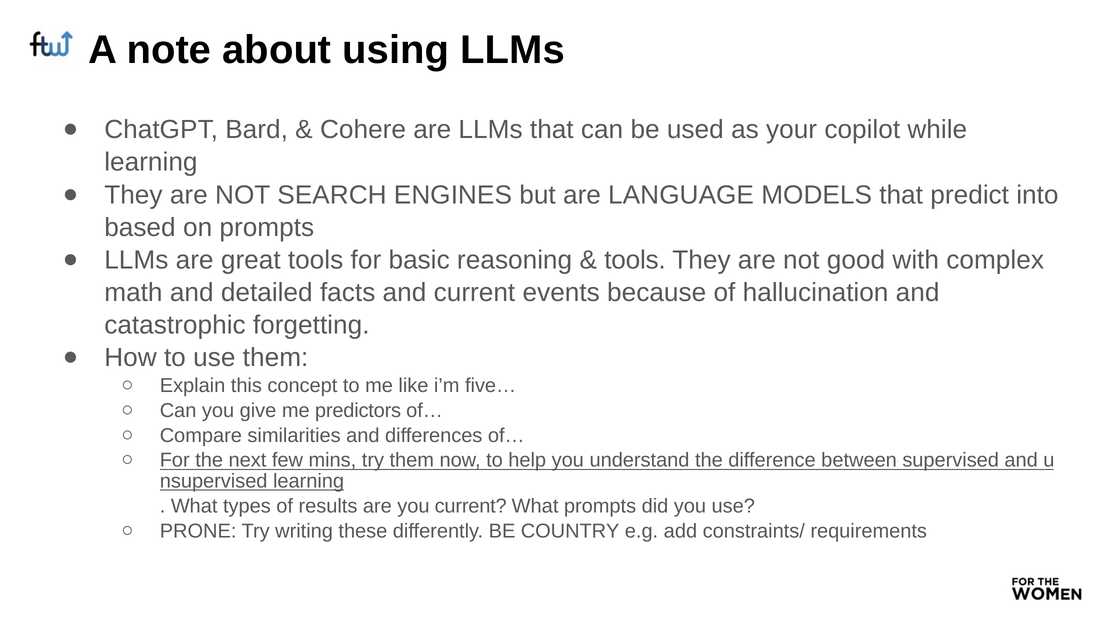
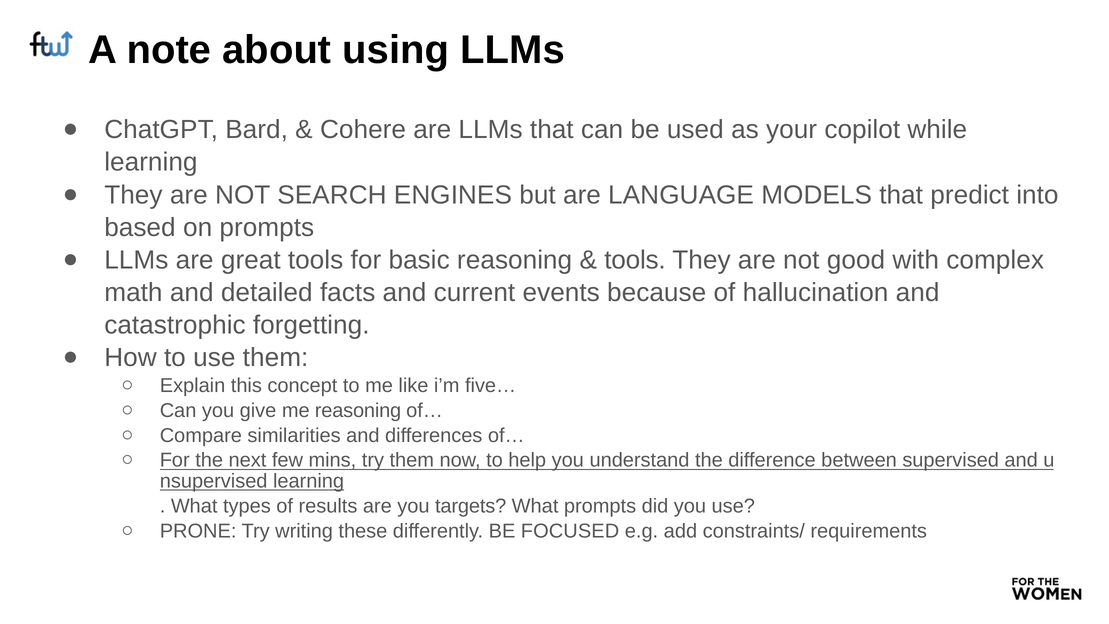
me predictors: predictors -> reasoning
you current: current -> targets
COUNTRY: COUNTRY -> FOCUSED
